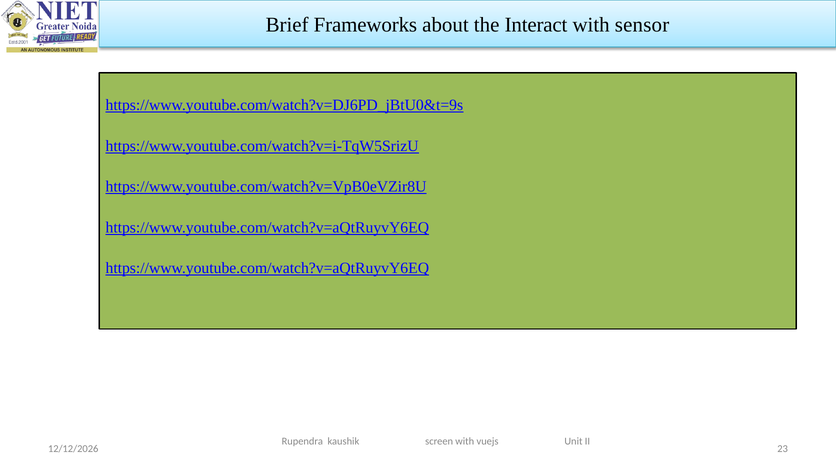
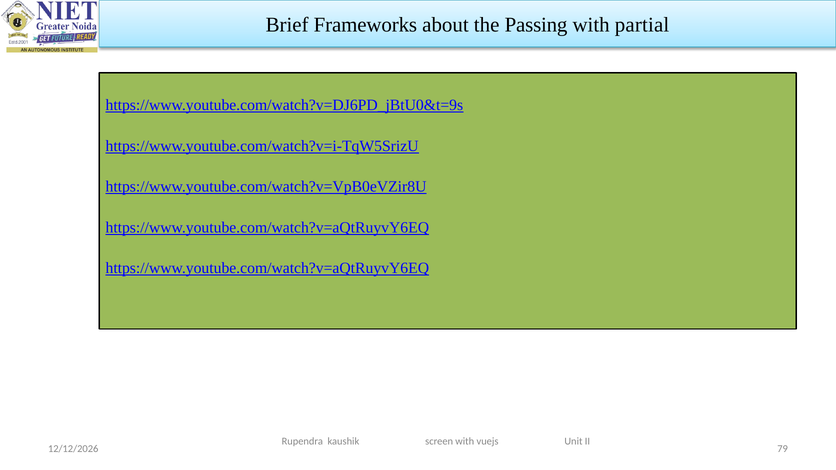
Interact: Interact -> Passing
sensor: sensor -> partial
23: 23 -> 79
